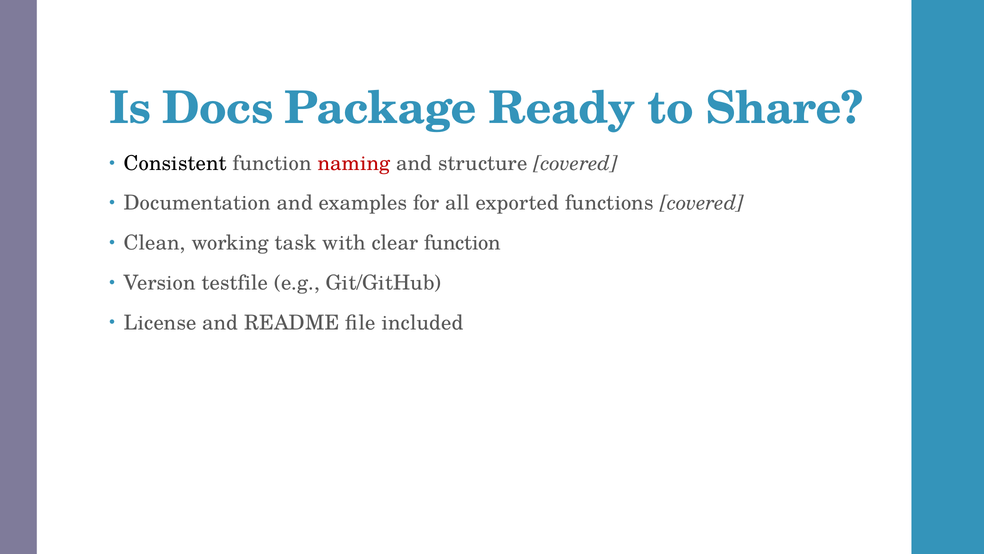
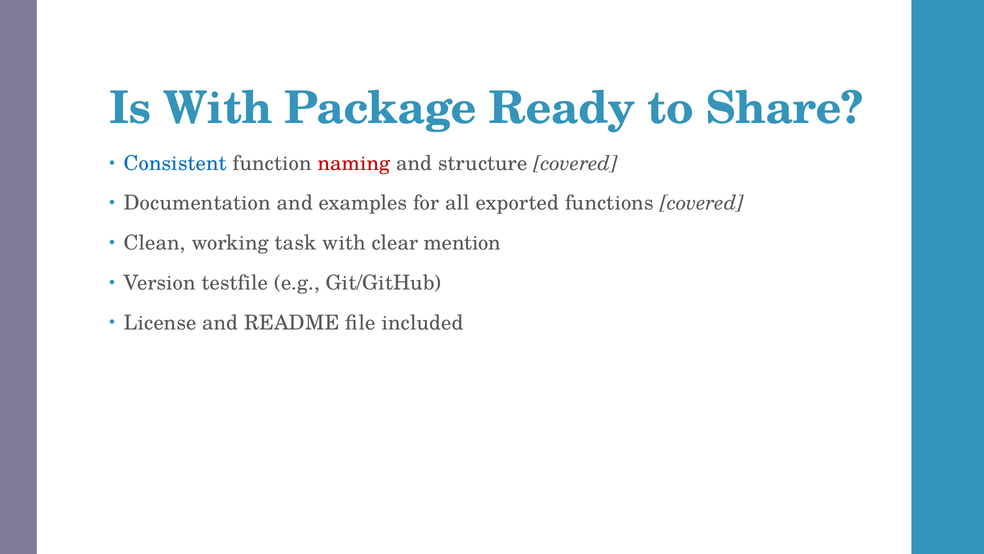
Is Docs: Docs -> With
Consistent colour: black -> blue
clear function: function -> mention
